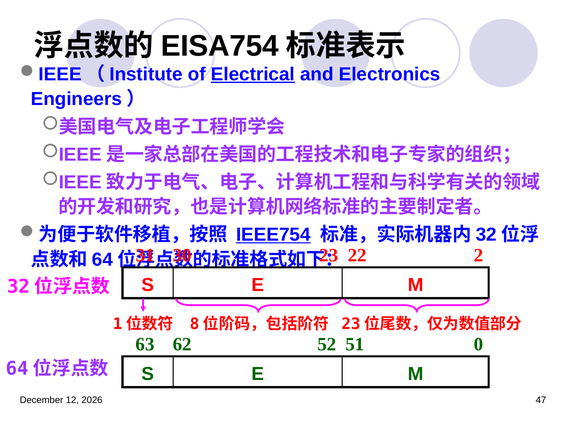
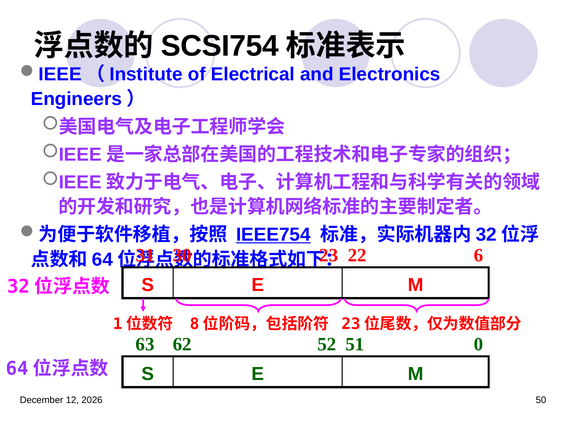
EISA754: EISA754 -> SCSI754
Electrical underline: present -> none
2: 2 -> 6
47: 47 -> 50
